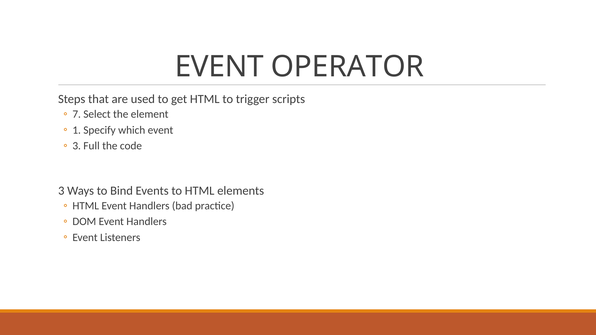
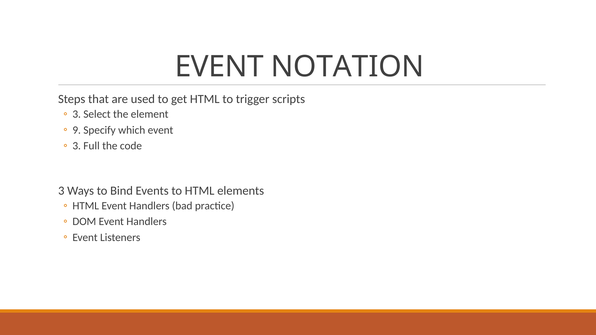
OPERATOR: OPERATOR -> NOTATION
7 at (77, 114): 7 -> 3
1: 1 -> 9
